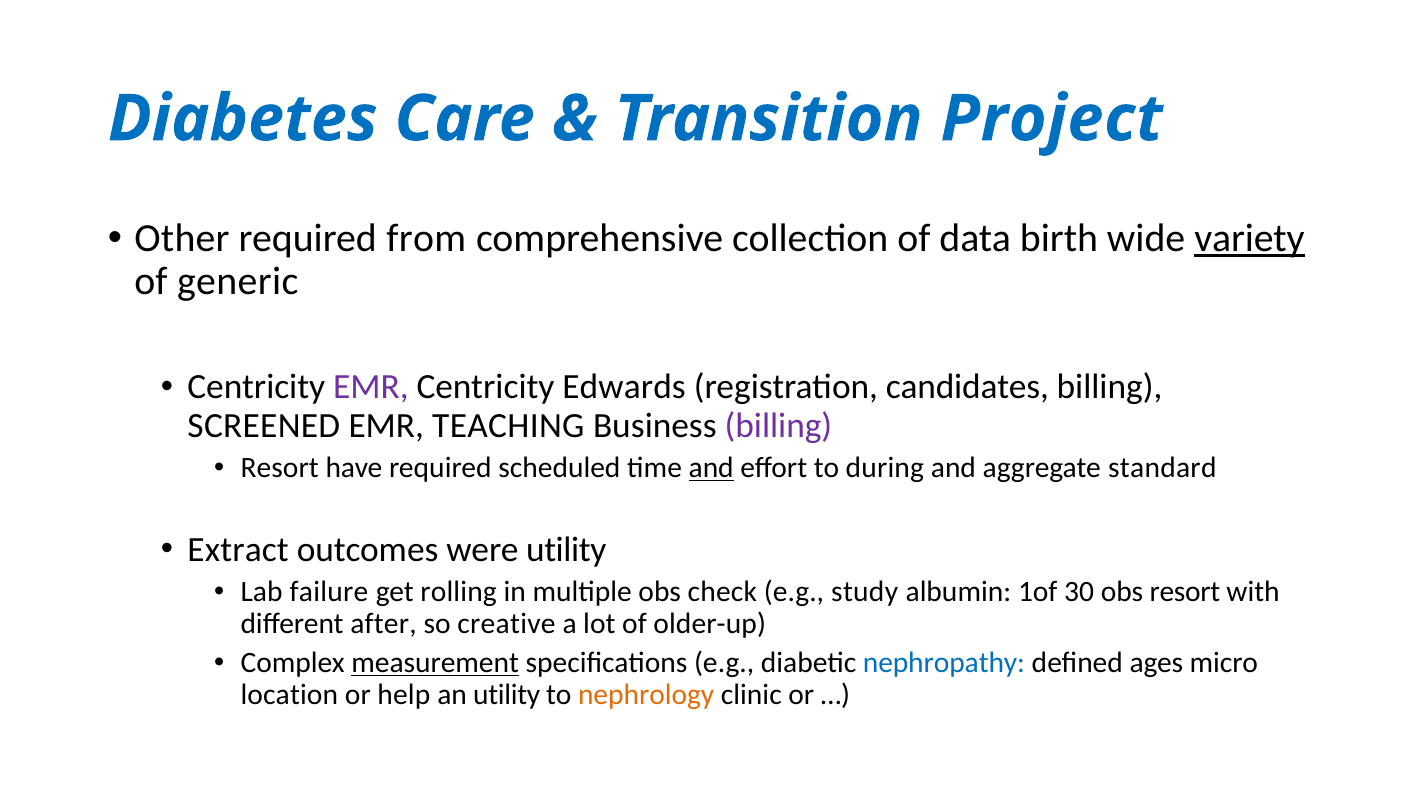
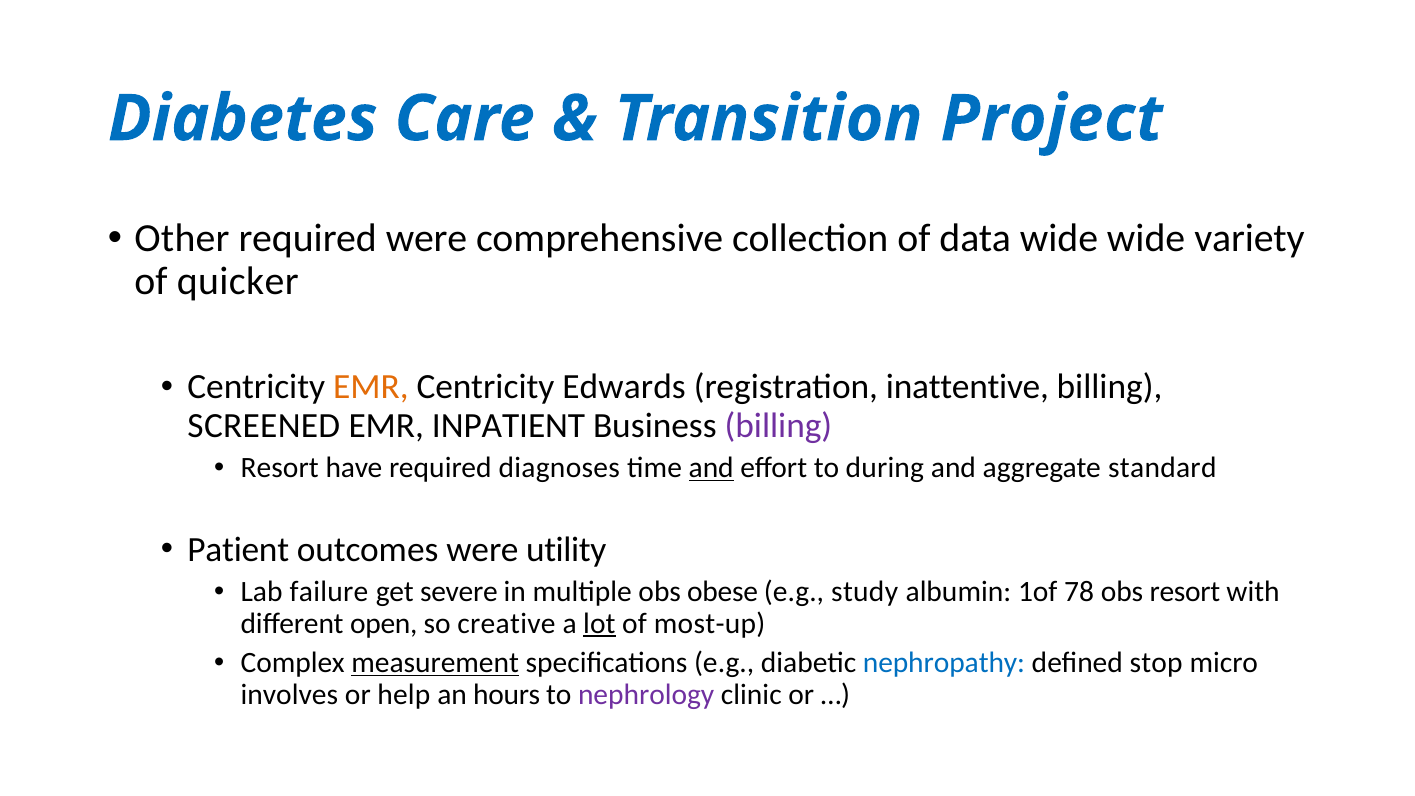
required from: from -> were
data birth: birth -> wide
variety underline: present -> none
generic: generic -> quicker
EMR at (371, 387) colour: purple -> orange
candidates: candidates -> inattentive
TEACHING: TEACHING -> INPATIENT
scheduled: scheduled -> diagnoses
Extract: Extract -> Patient
rolling: rolling -> severe
check: check -> obese
30: 30 -> 78
after: after -> open
lot underline: none -> present
older-up: older-up -> most-up
ages: ages -> stop
location: location -> involves
an utility: utility -> hours
nephrology colour: orange -> purple
